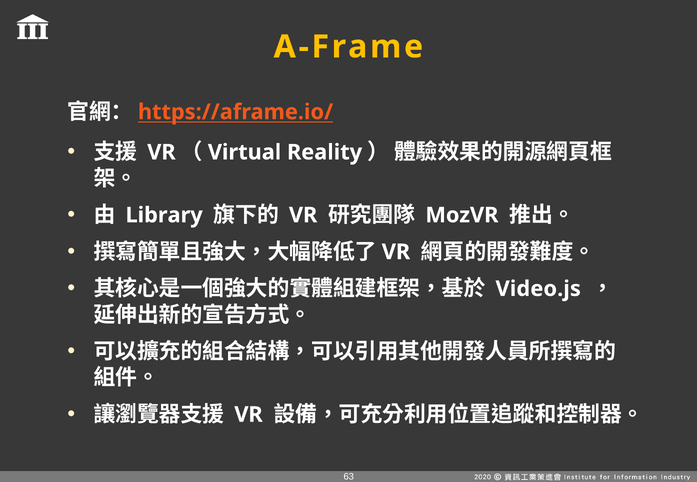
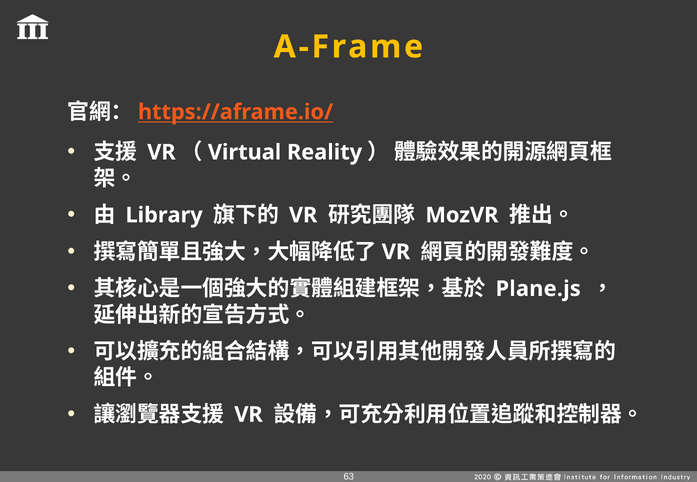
Video.js: Video.js -> Plane.js
